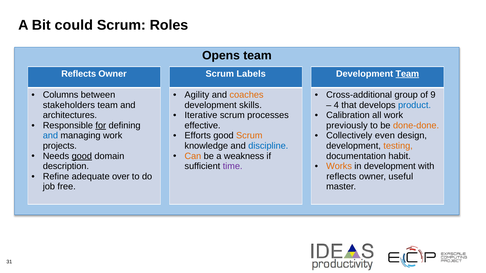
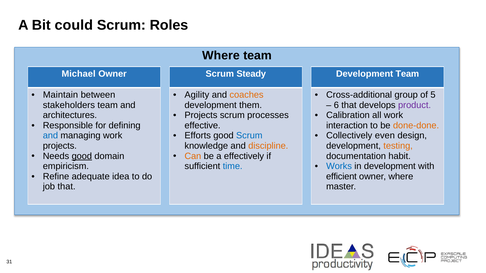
Opens at (221, 56): Opens -> Where
Reflects at (79, 74): Reflects -> Michael
Labels: Labels -> Steady
Team at (407, 74) underline: present -> none
Columns: Columns -> Maintain
9: 9 -> 5
skills: skills -> them
4: 4 -> 6
product colour: blue -> purple
Iterative at (201, 115): Iterative -> Projects
for underline: present -> none
previously: previously -> interaction
Scrum at (249, 136) colour: orange -> blue
discipline colour: blue -> orange
weakness: weakness -> effectively
description: description -> empiricism
time colour: purple -> blue
Works colour: orange -> blue
over: over -> idea
reflects at (341, 177): reflects -> efficient
owner useful: useful -> where
job free: free -> that
